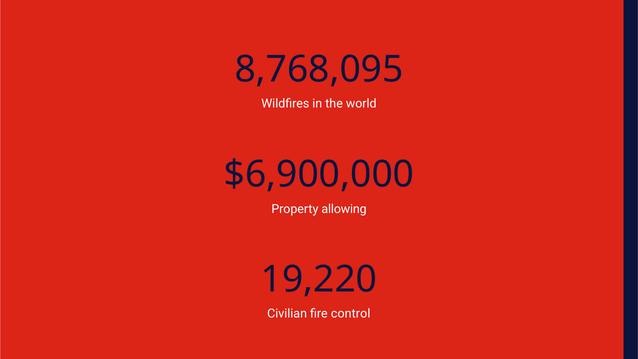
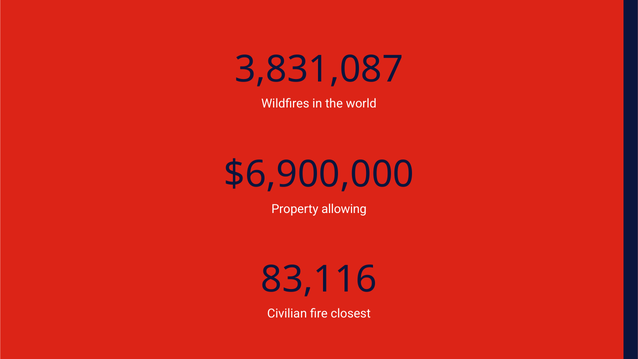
8,768,095: 8,768,095 -> 3,831,087
19,220: 19,220 -> 83,116
control: control -> closest
